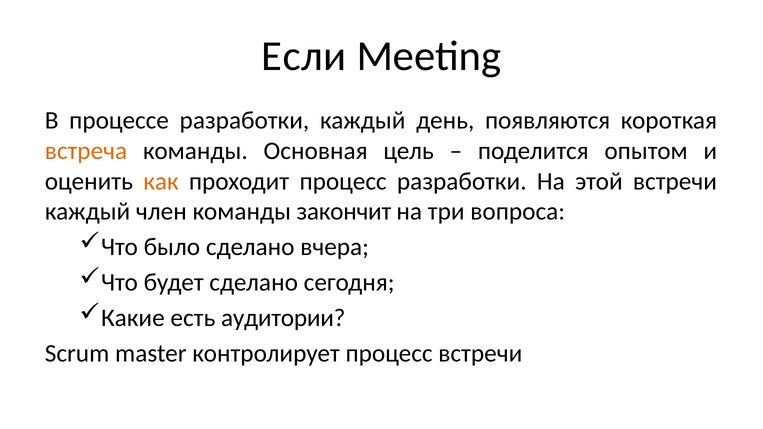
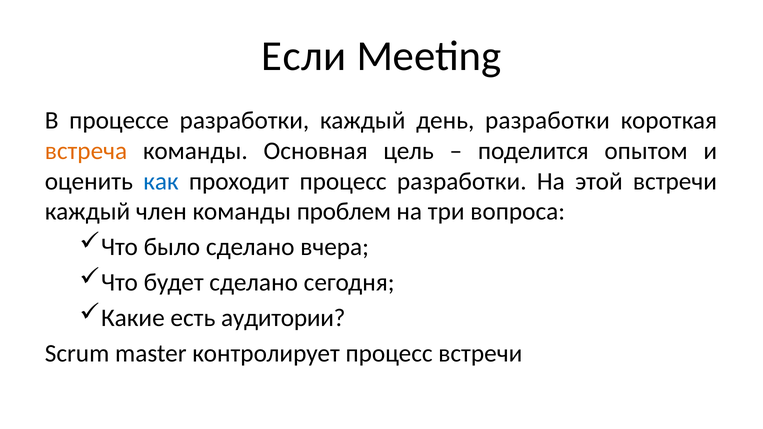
день появляются: появляются -> разработки
как colour: orange -> blue
закончит: закончит -> проблем
